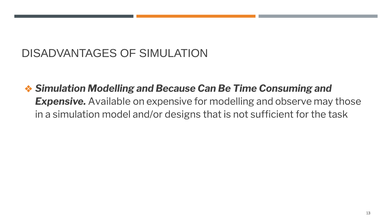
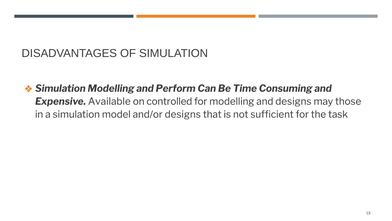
Because: Because -> Perform
on expensive: expensive -> controlled
and observe: observe -> designs
